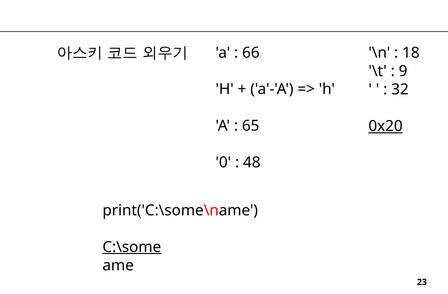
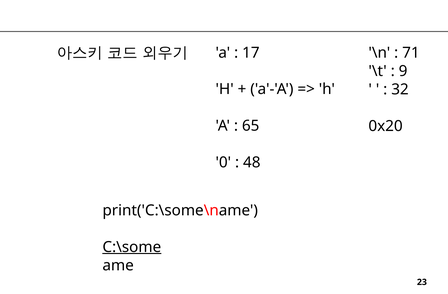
66: 66 -> 17
18: 18 -> 71
0x20 underline: present -> none
